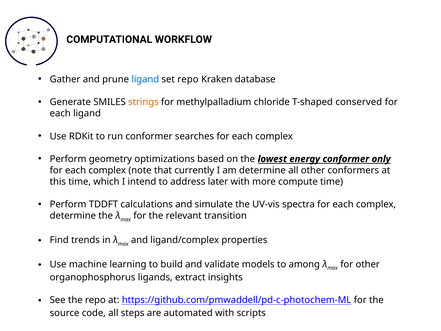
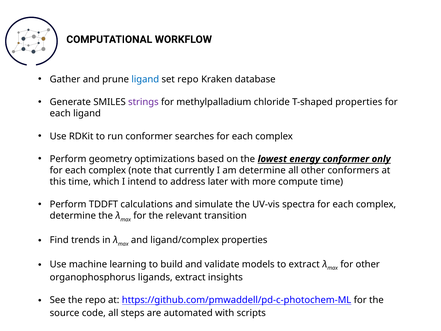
strings colour: orange -> purple
T-shaped conserved: conserved -> properties
to among: among -> extract
